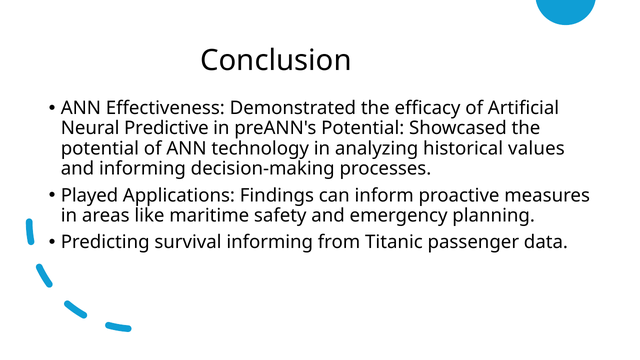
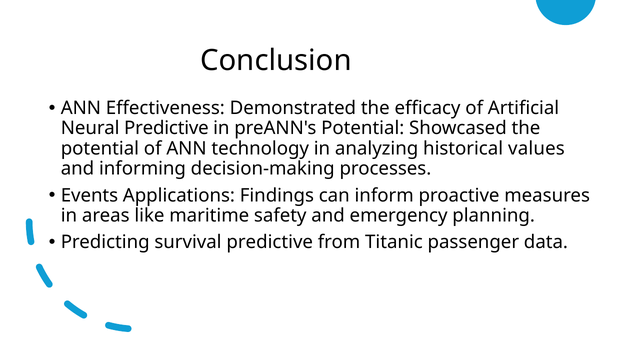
Played: Played -> Events
survival informing: informing -> predictive
